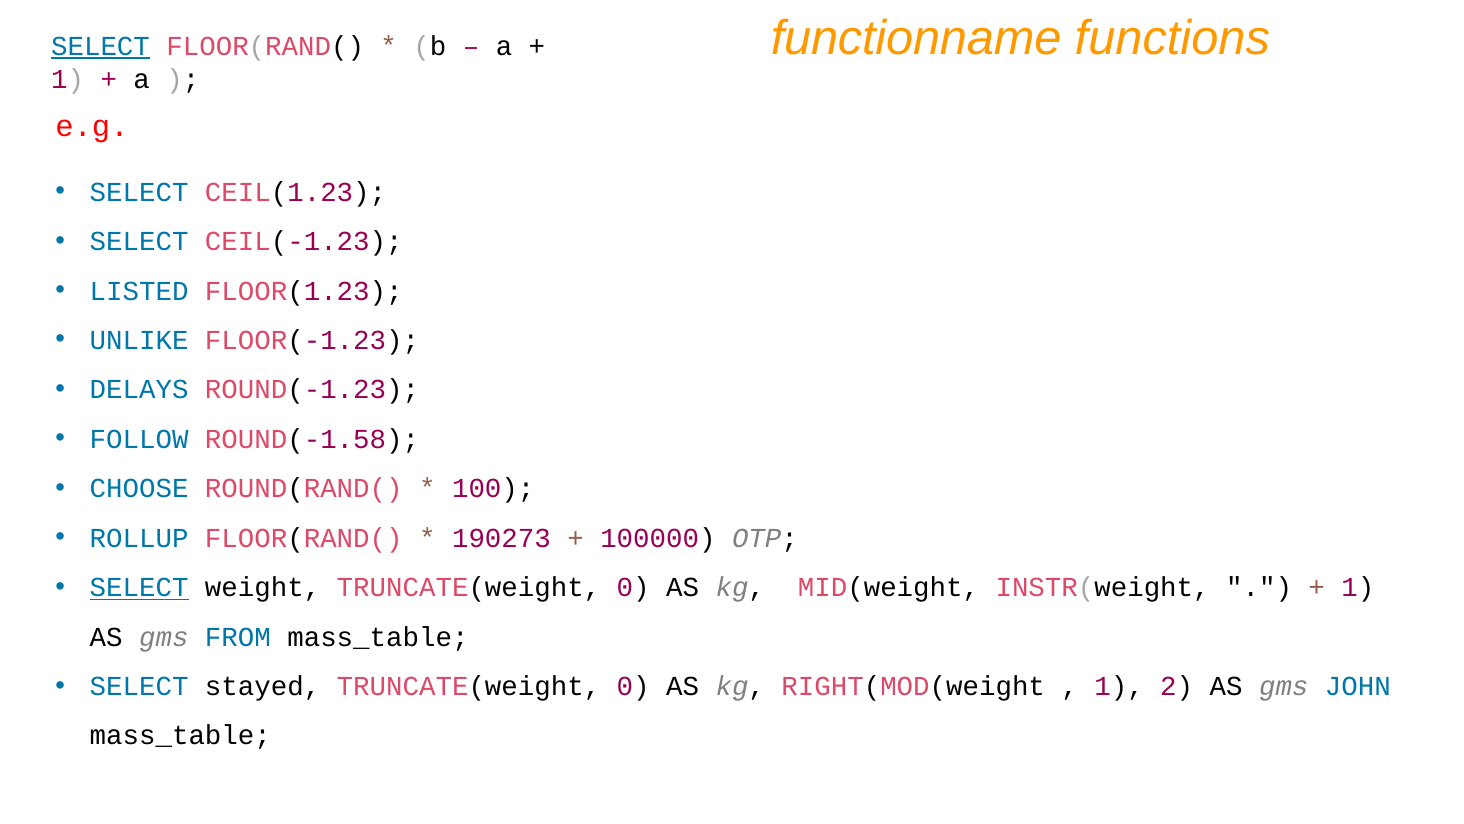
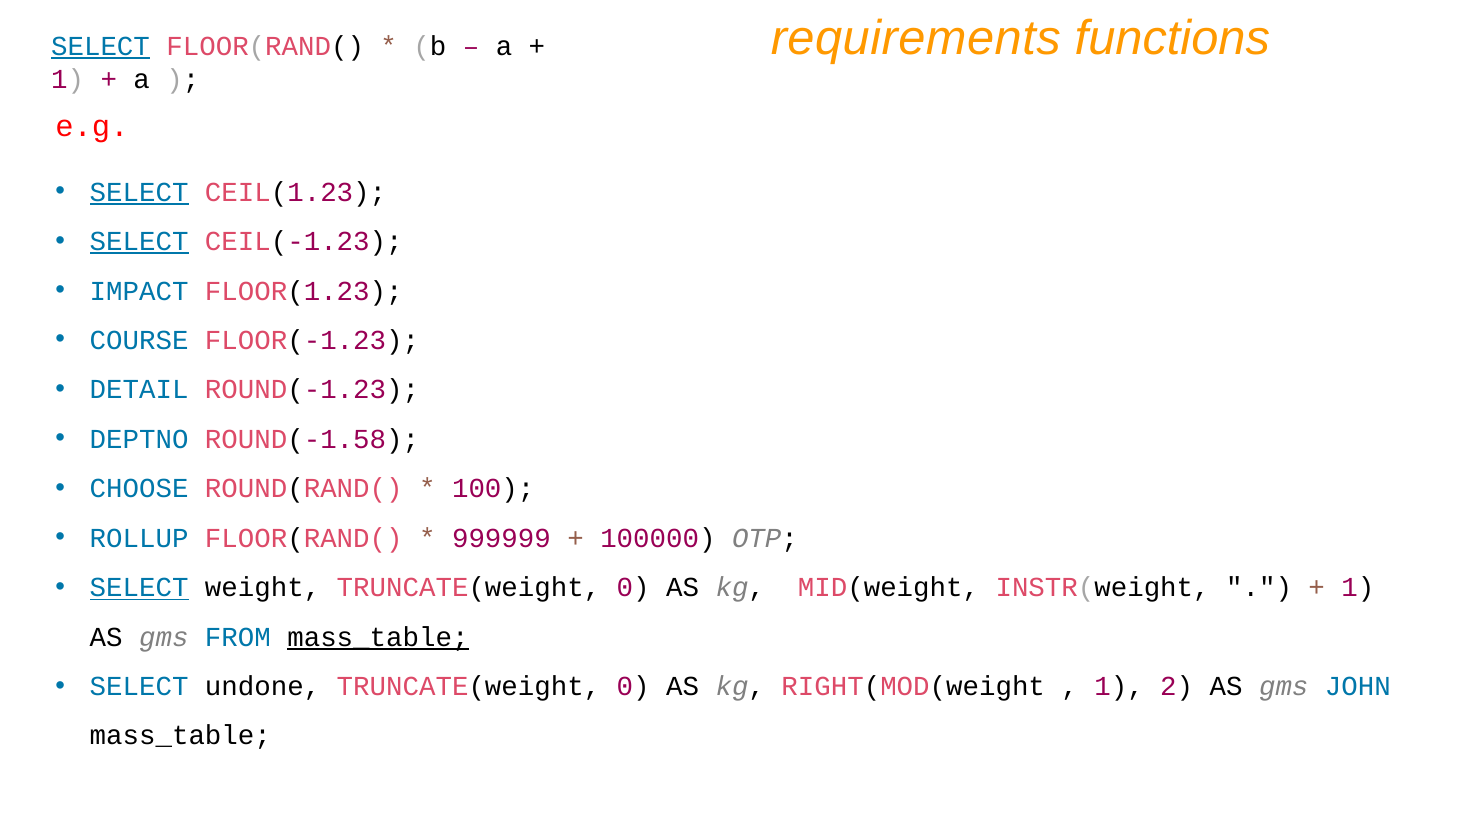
functionname: functionname -> requirements
SELECT at (139, 192) underline: none -> present
SELECT at (139, 241) underline: none -> present
LISTED: LISTED -> IMPACT
UNLIKE: UNLIKE -> COURSE
DELAYS: DELAYS -> DETAIL
FOLLOW: FOLLOW -> DEPTNO
190273: 190273 -> 999999
mass_table at (378, 637) underline: none -> present
stayed: stayed -> undone
